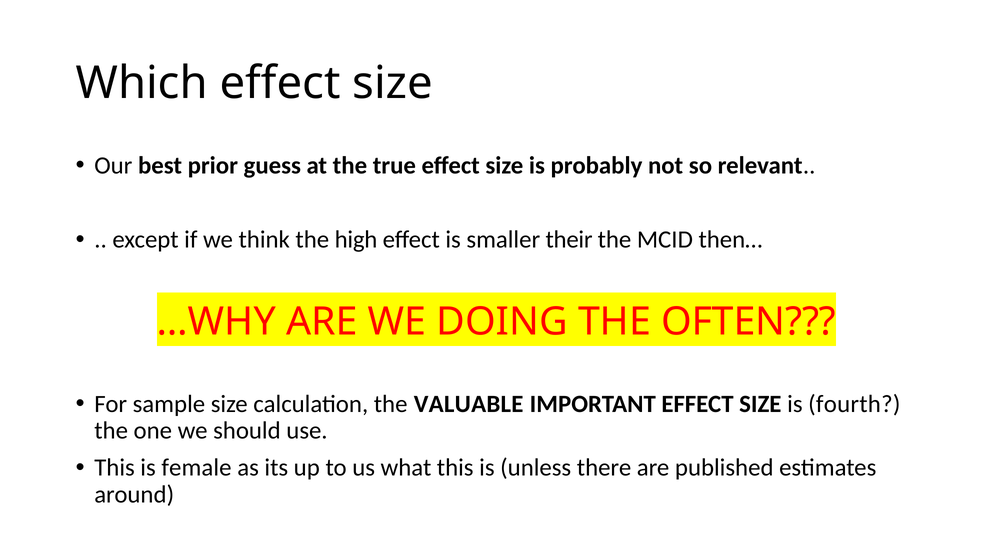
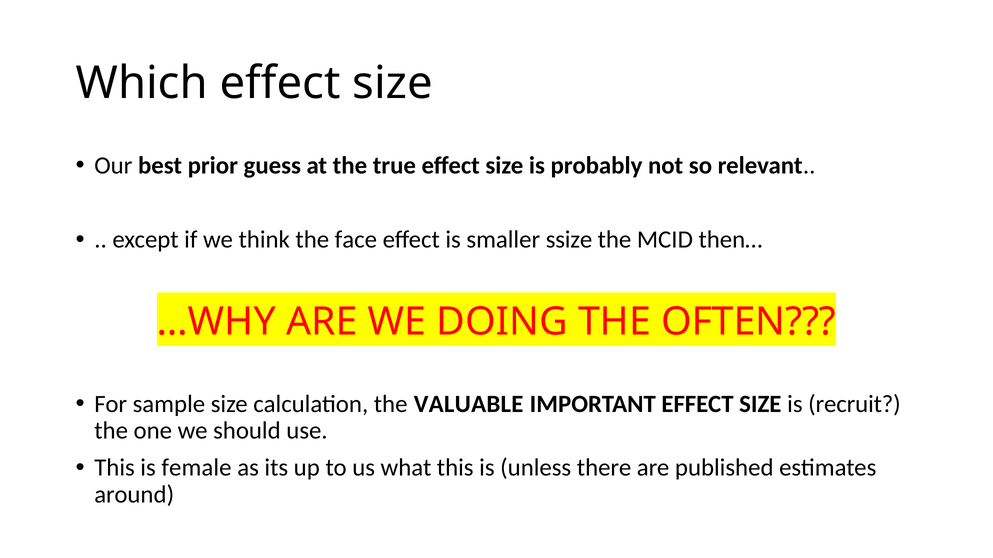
high: high -> face
their: their -> ssize
fourth: fourth -> recruit
